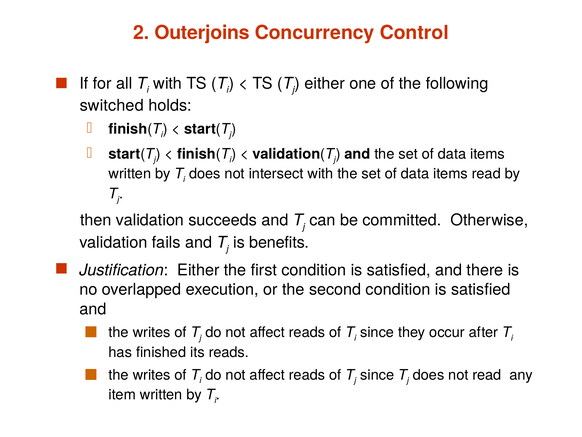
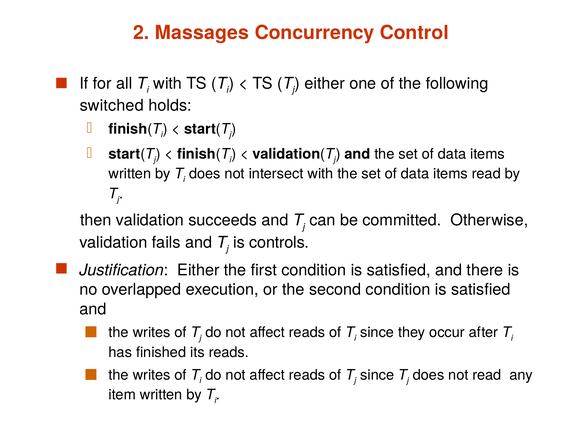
Outerjoins: Outerjoins -> Massages
benefits: benefits -> controls
